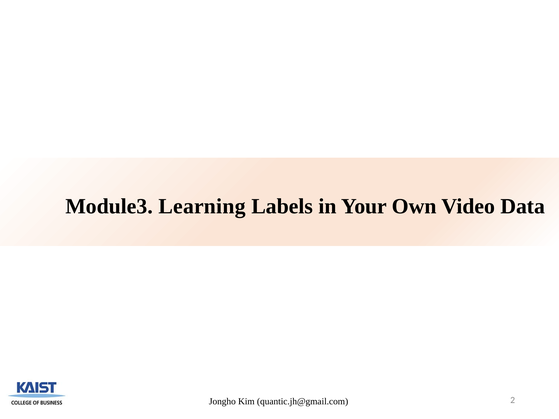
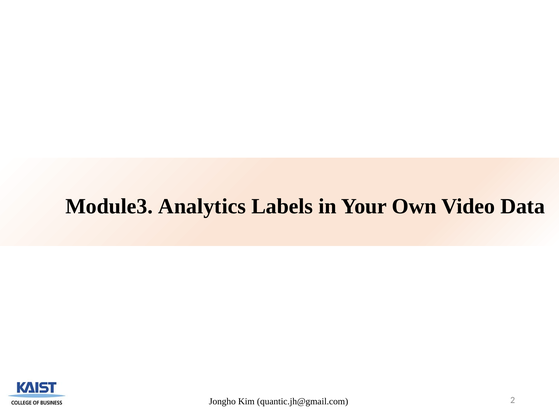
Learning: Learning -> Analytics
